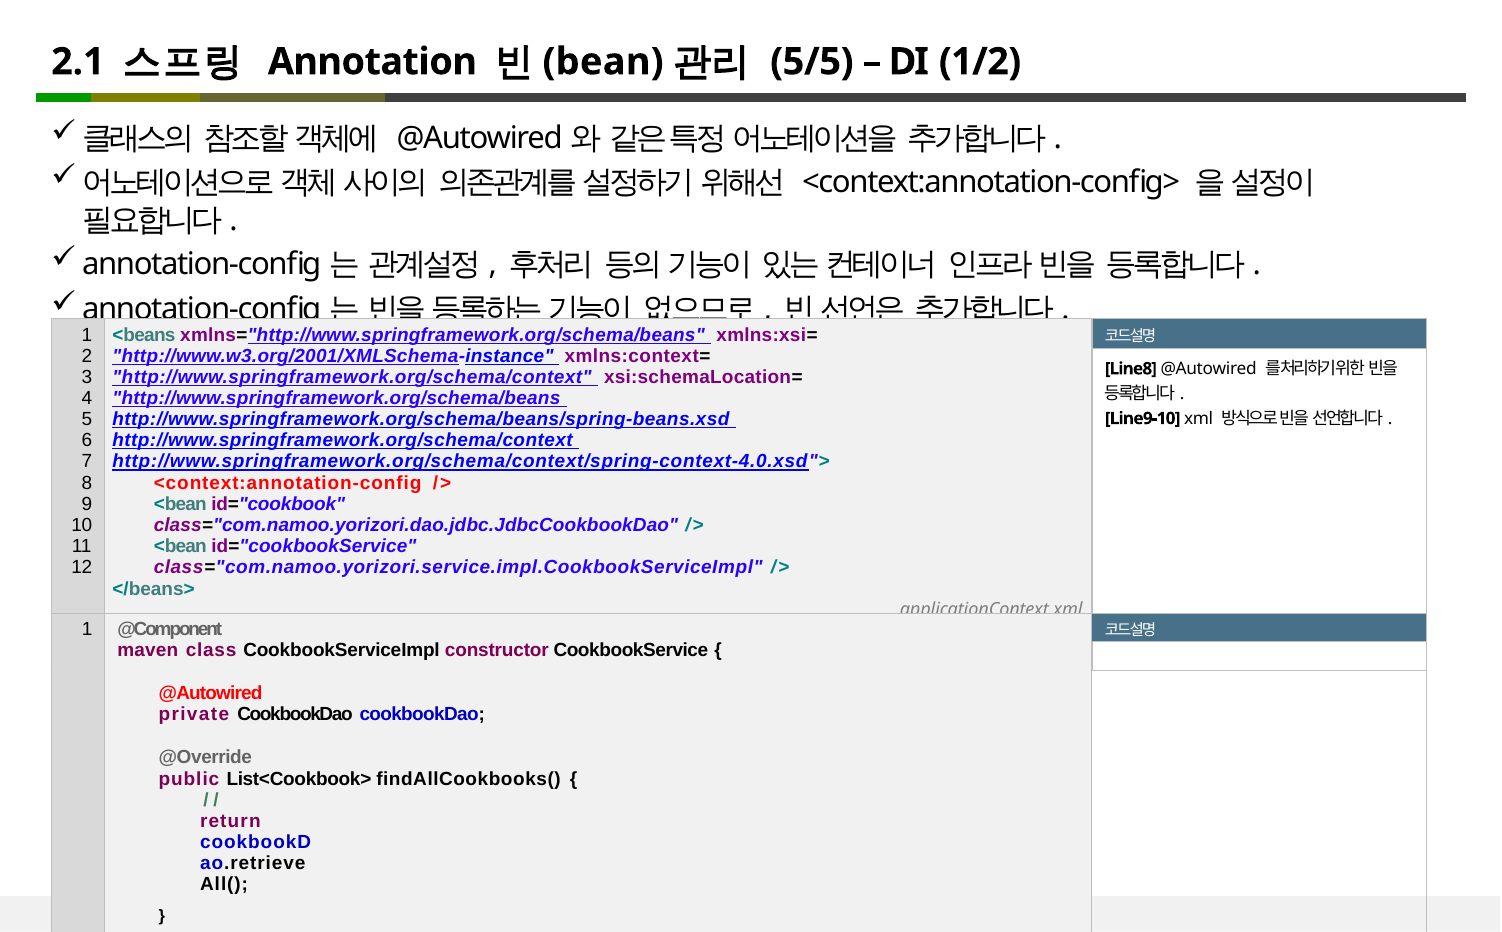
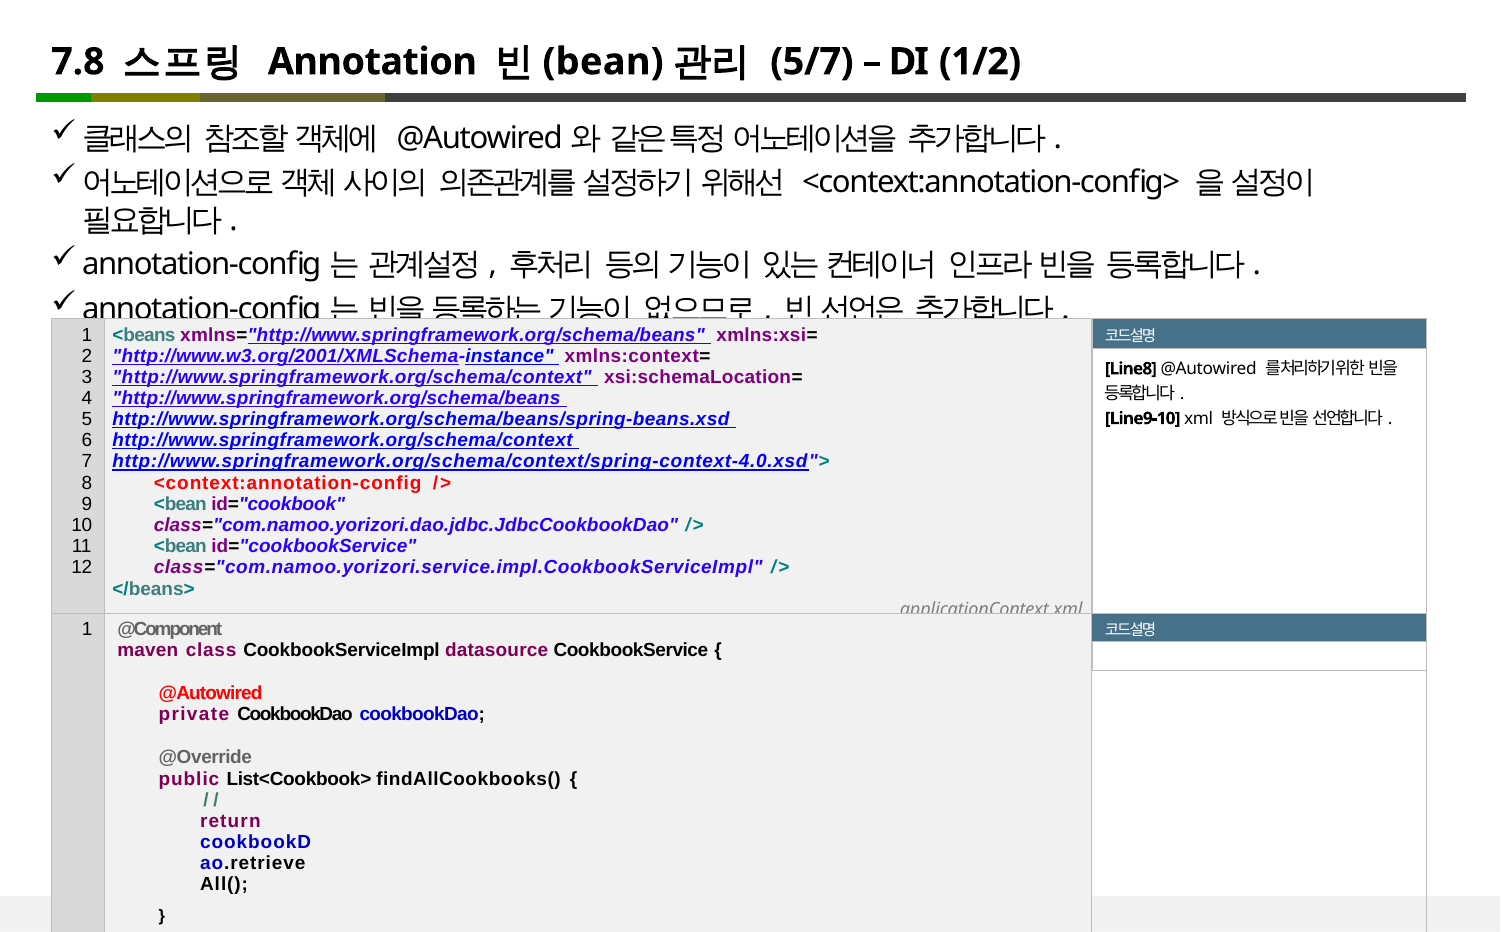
2.1: 2.1 -> 7.8
5/5: 5/5 -> 5/7
constructor: constructor -> datasource
